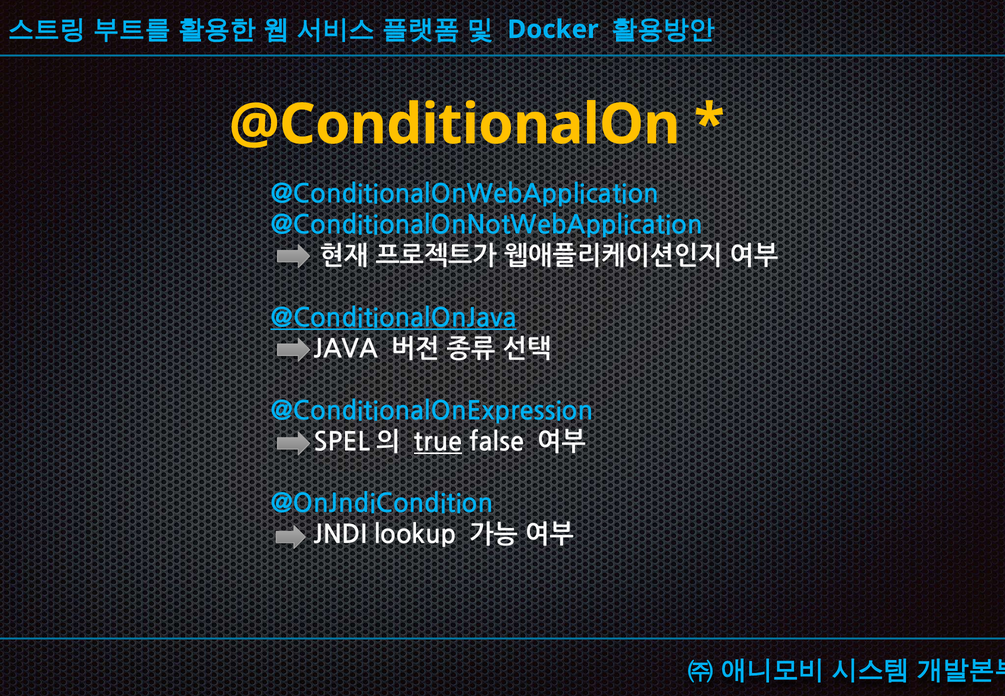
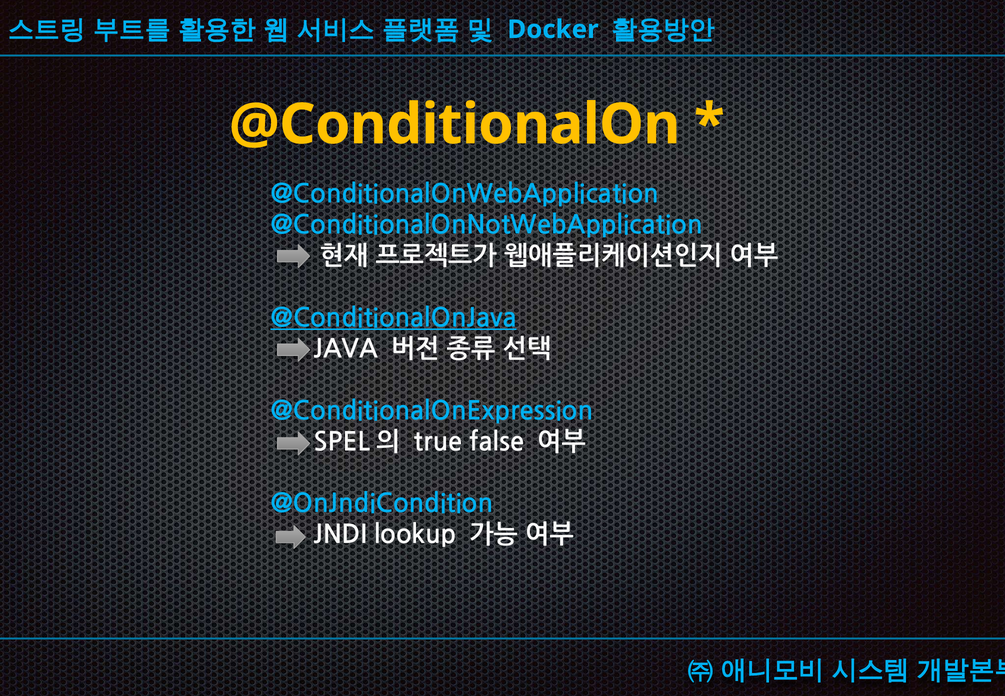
true underline: present -> none
